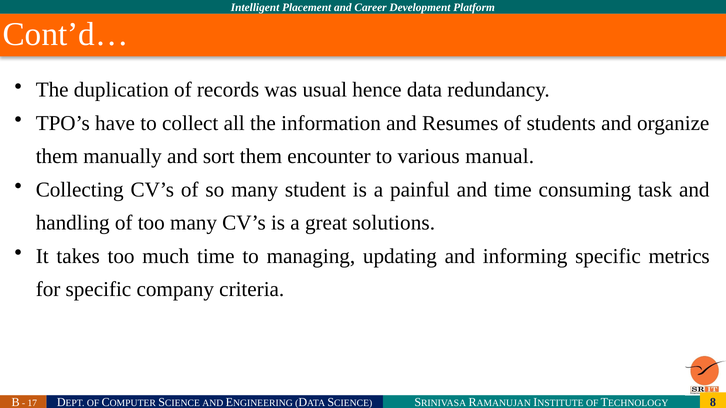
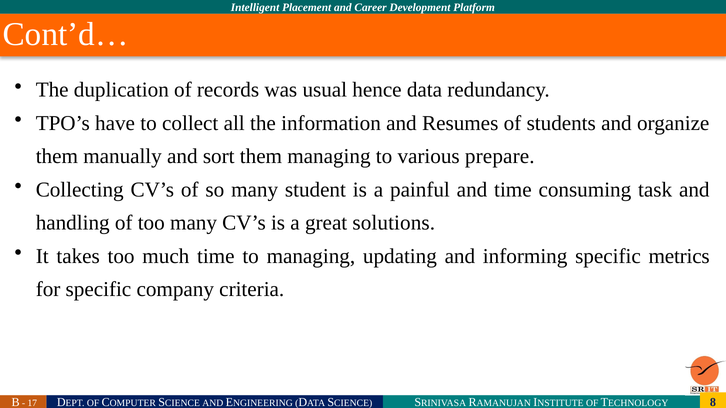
them encounter: encounter -> managing
manual: manual -> prepare
